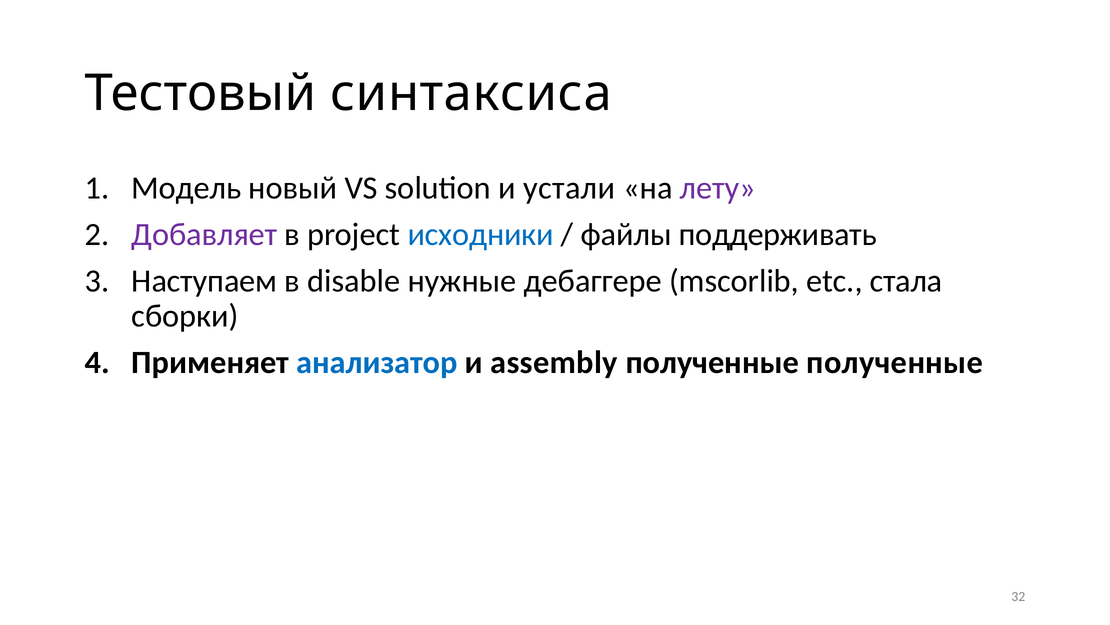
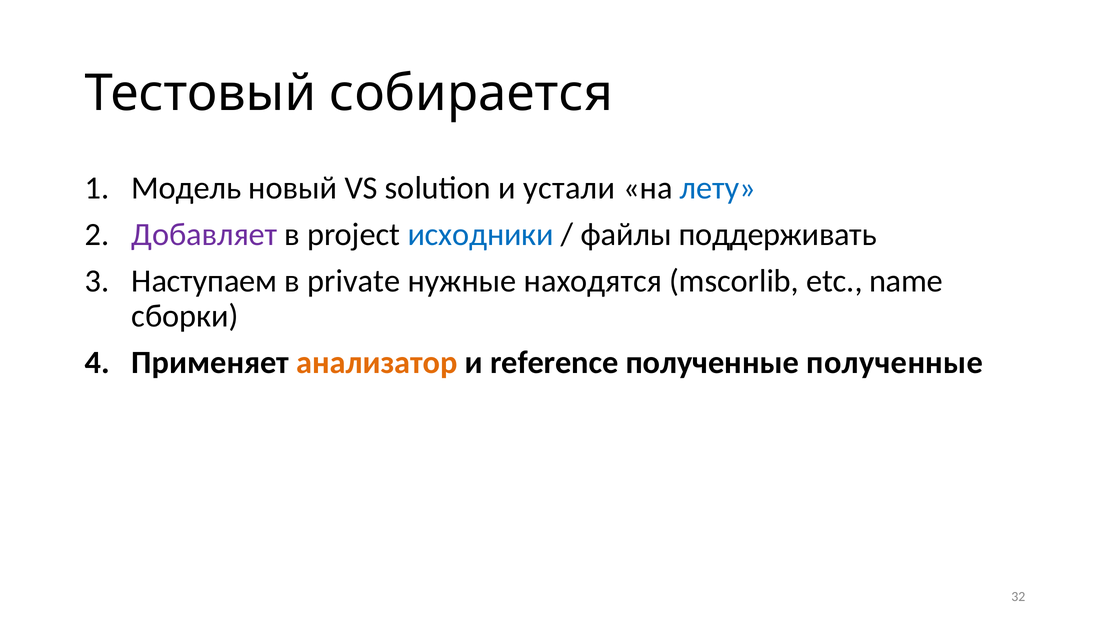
синтаксиса: синтаксиса -> собирается
лету colour: purple -> blue
disable: disable -> private
дебаггере: дебаггере -> находятся
стала: стала -> name
анализатор colour: blue -> orange
assembly: assembly -> reference
